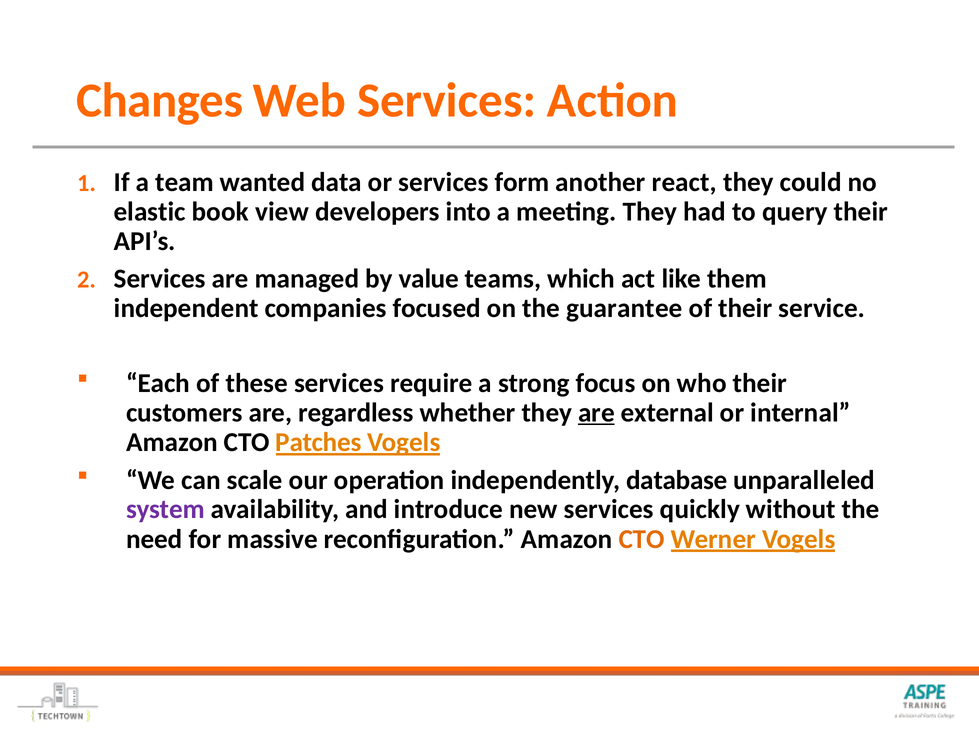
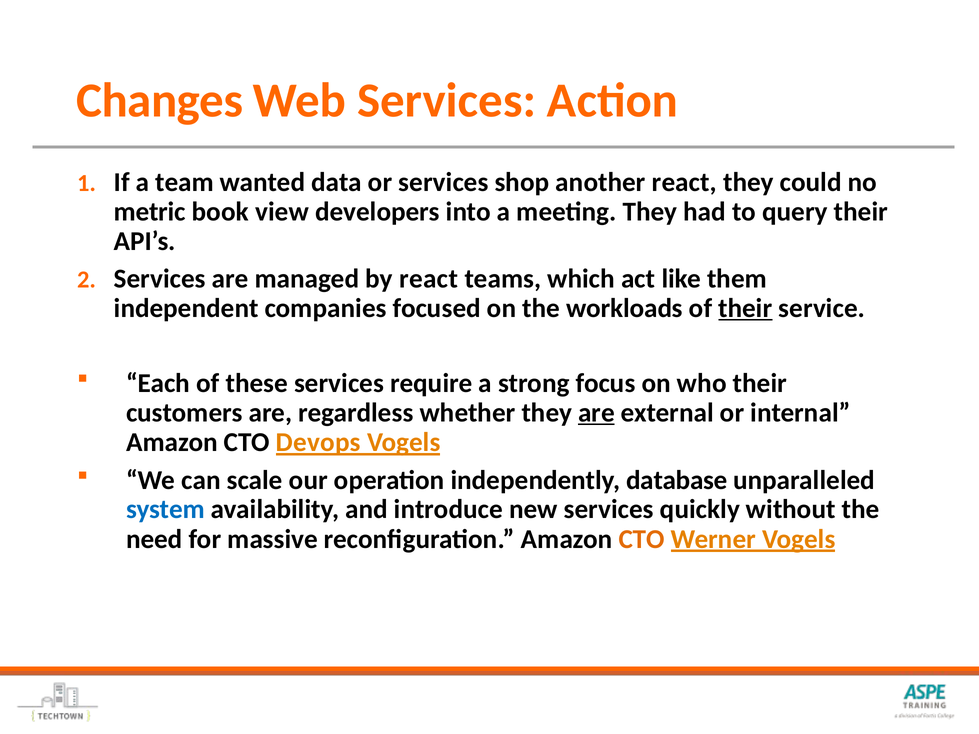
form: form -> shop
elastic: elastic -> metric
by value: value -> react
guarantee: guarantee -> workloads
their at (745, 308) underline: none -> present
Patches: Patches -> Devops
system colour: purple -> blue
